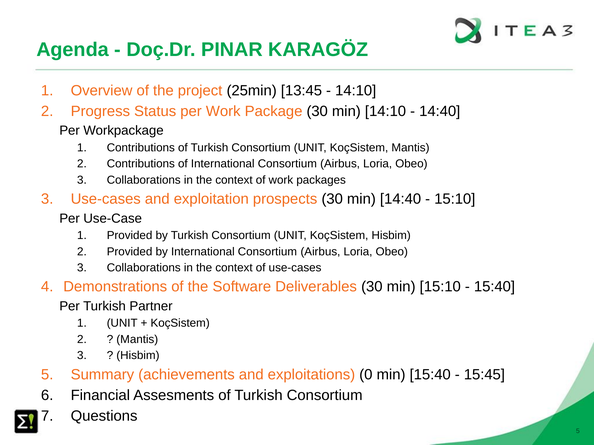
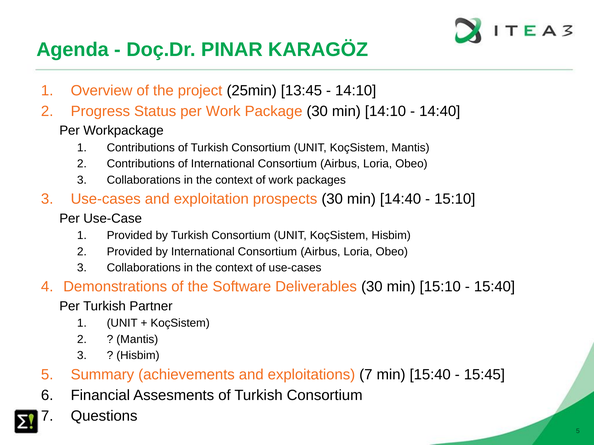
exploitations 0: 0 -> 7
